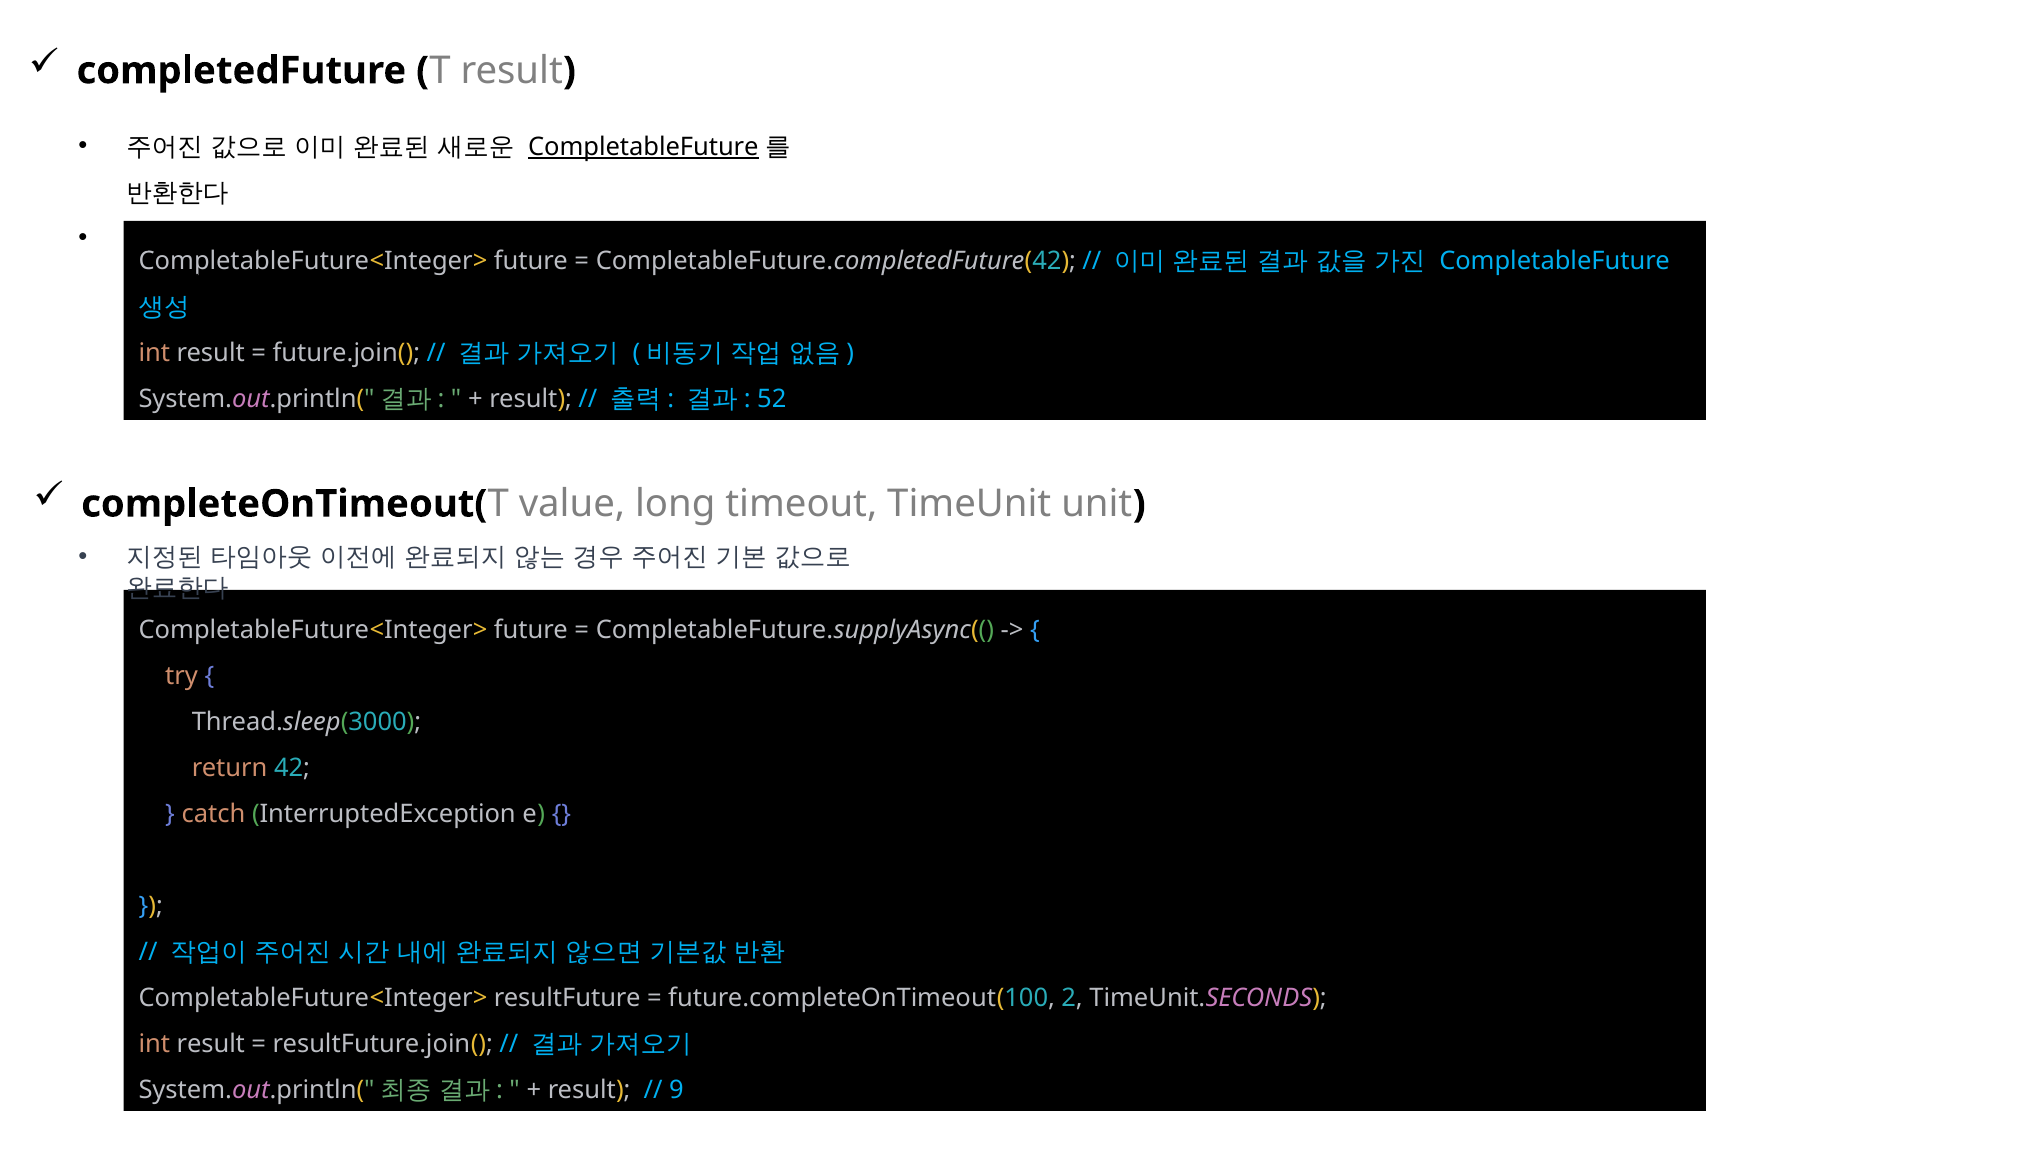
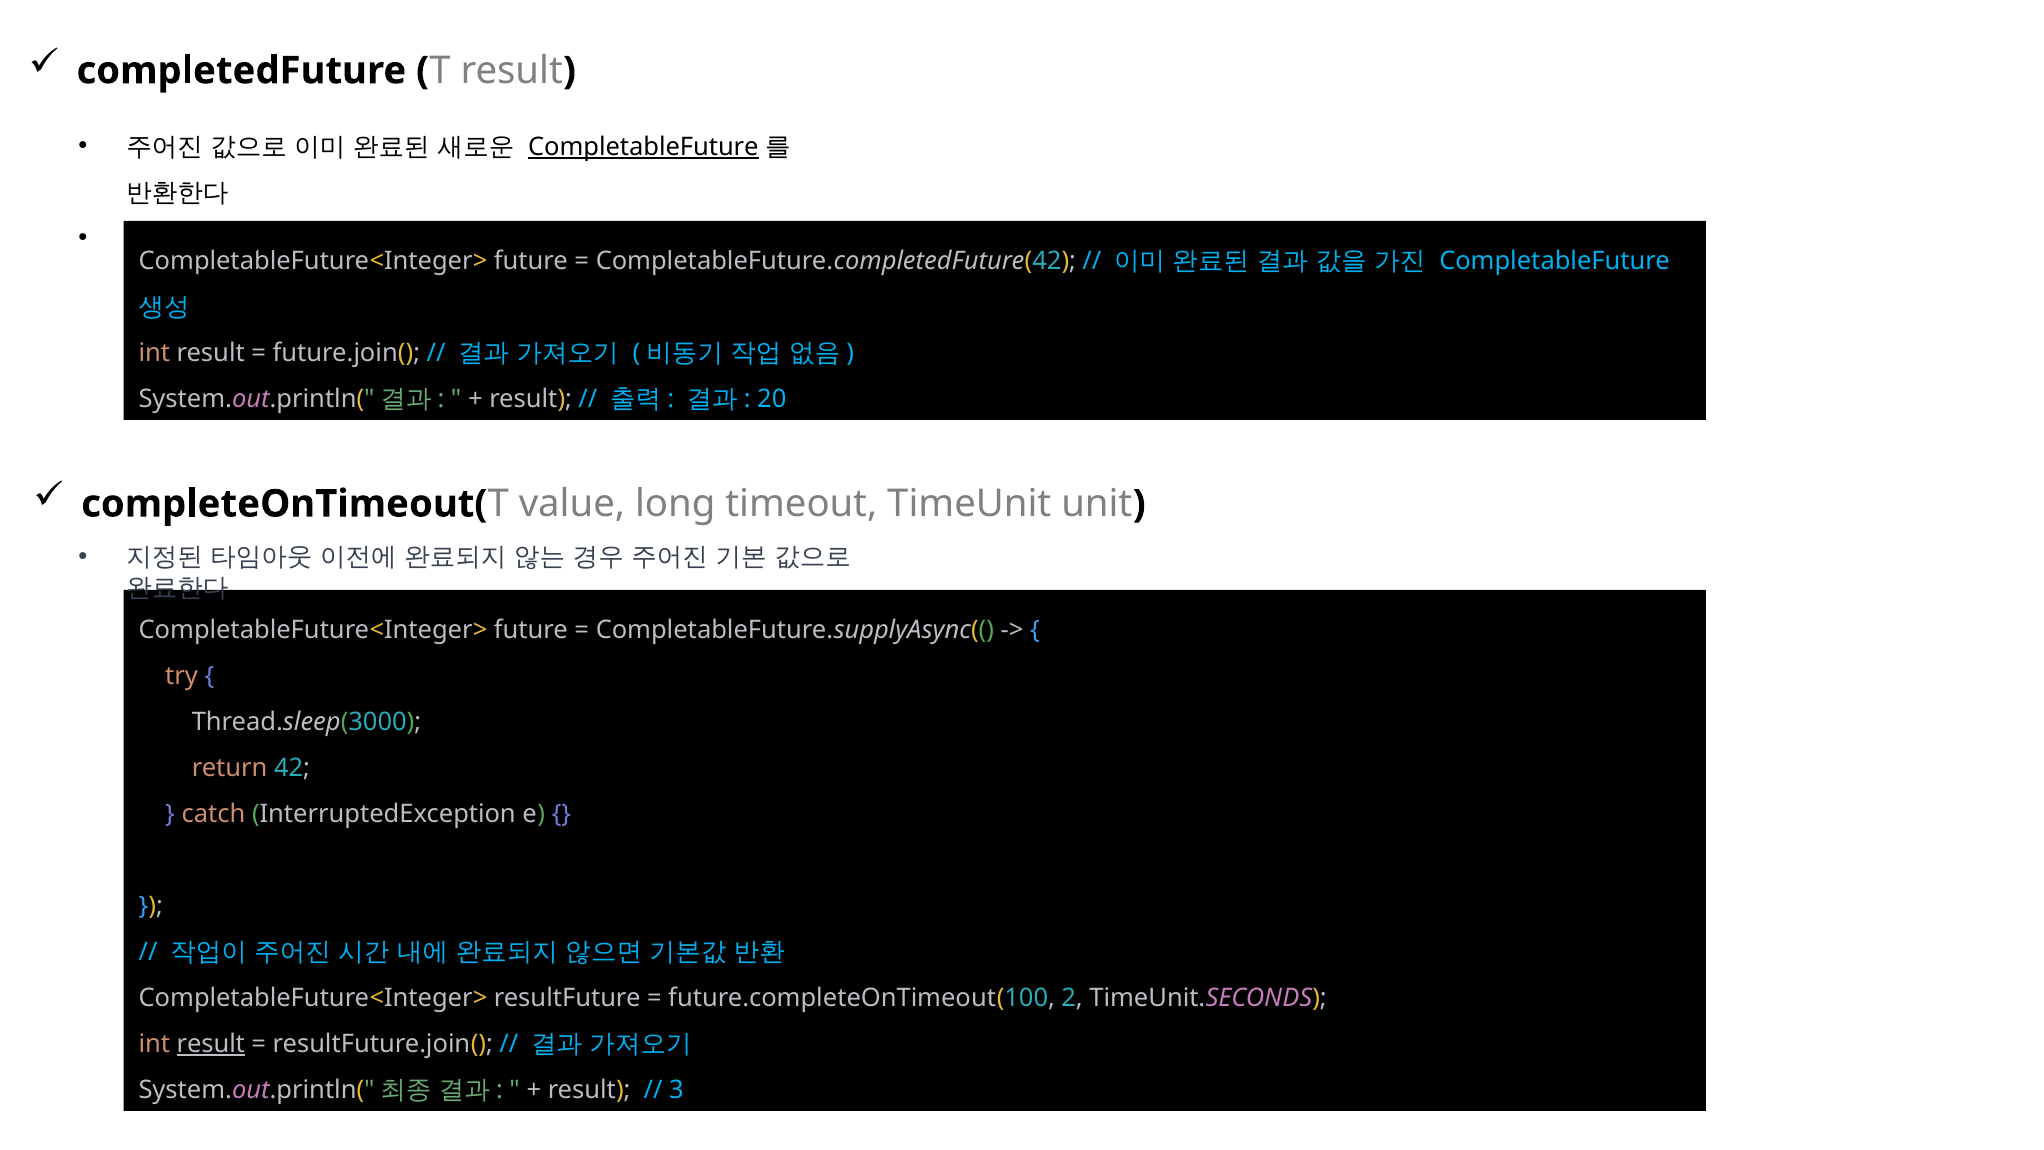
52: 52 -> 20
result at (211, 1044) underline: none -> present
9: 9 -> 3
